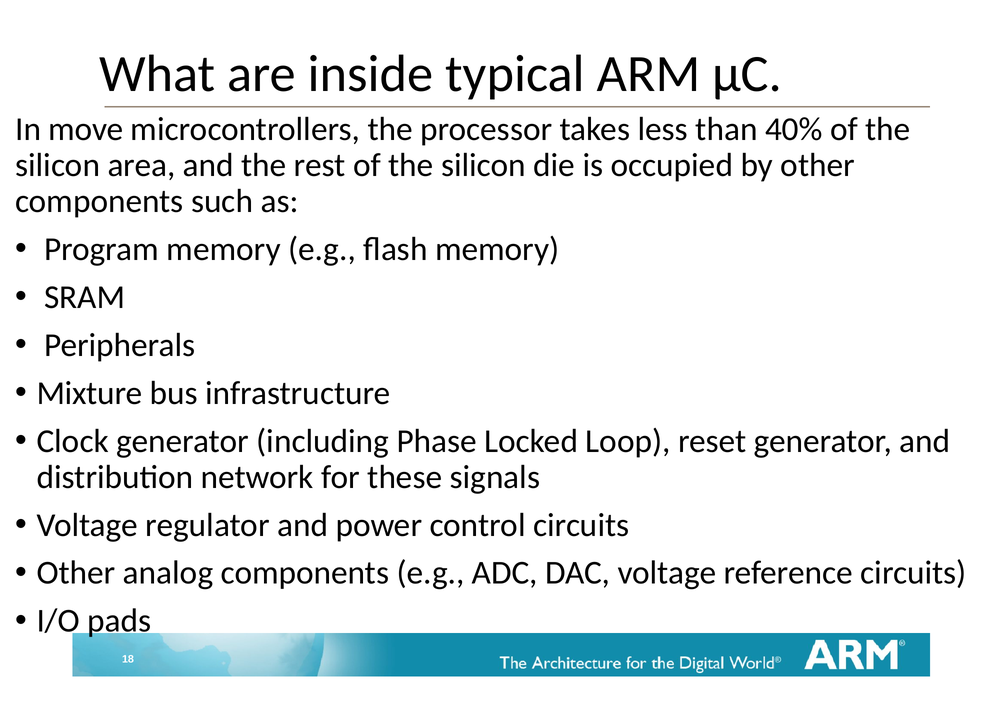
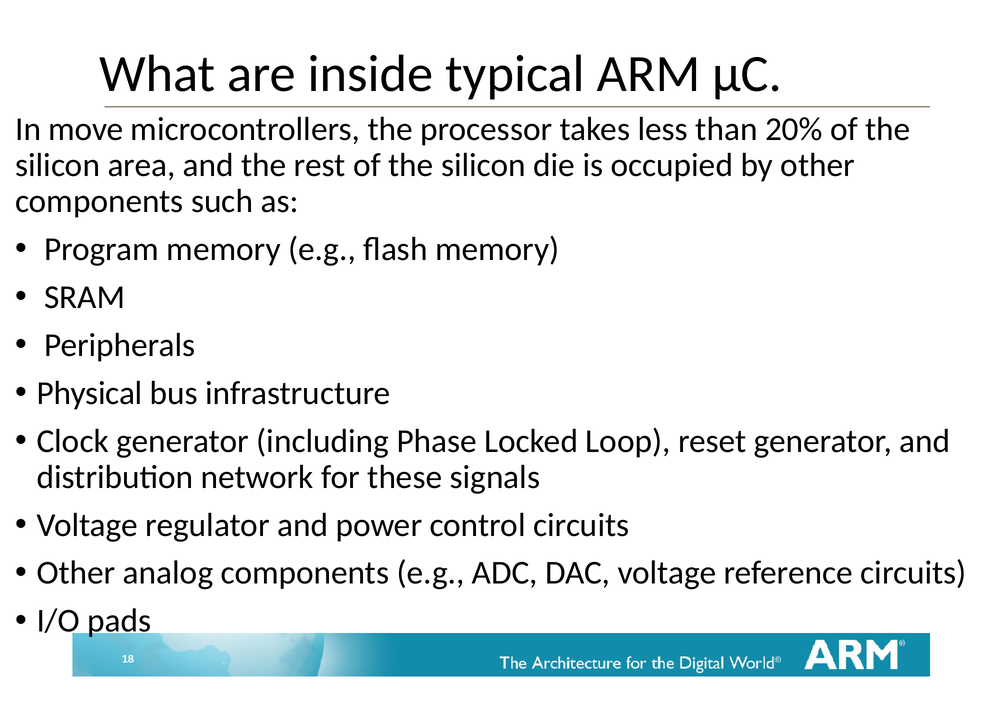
40%: 40% -> 20%
Mixture: Mixture -> Physical
